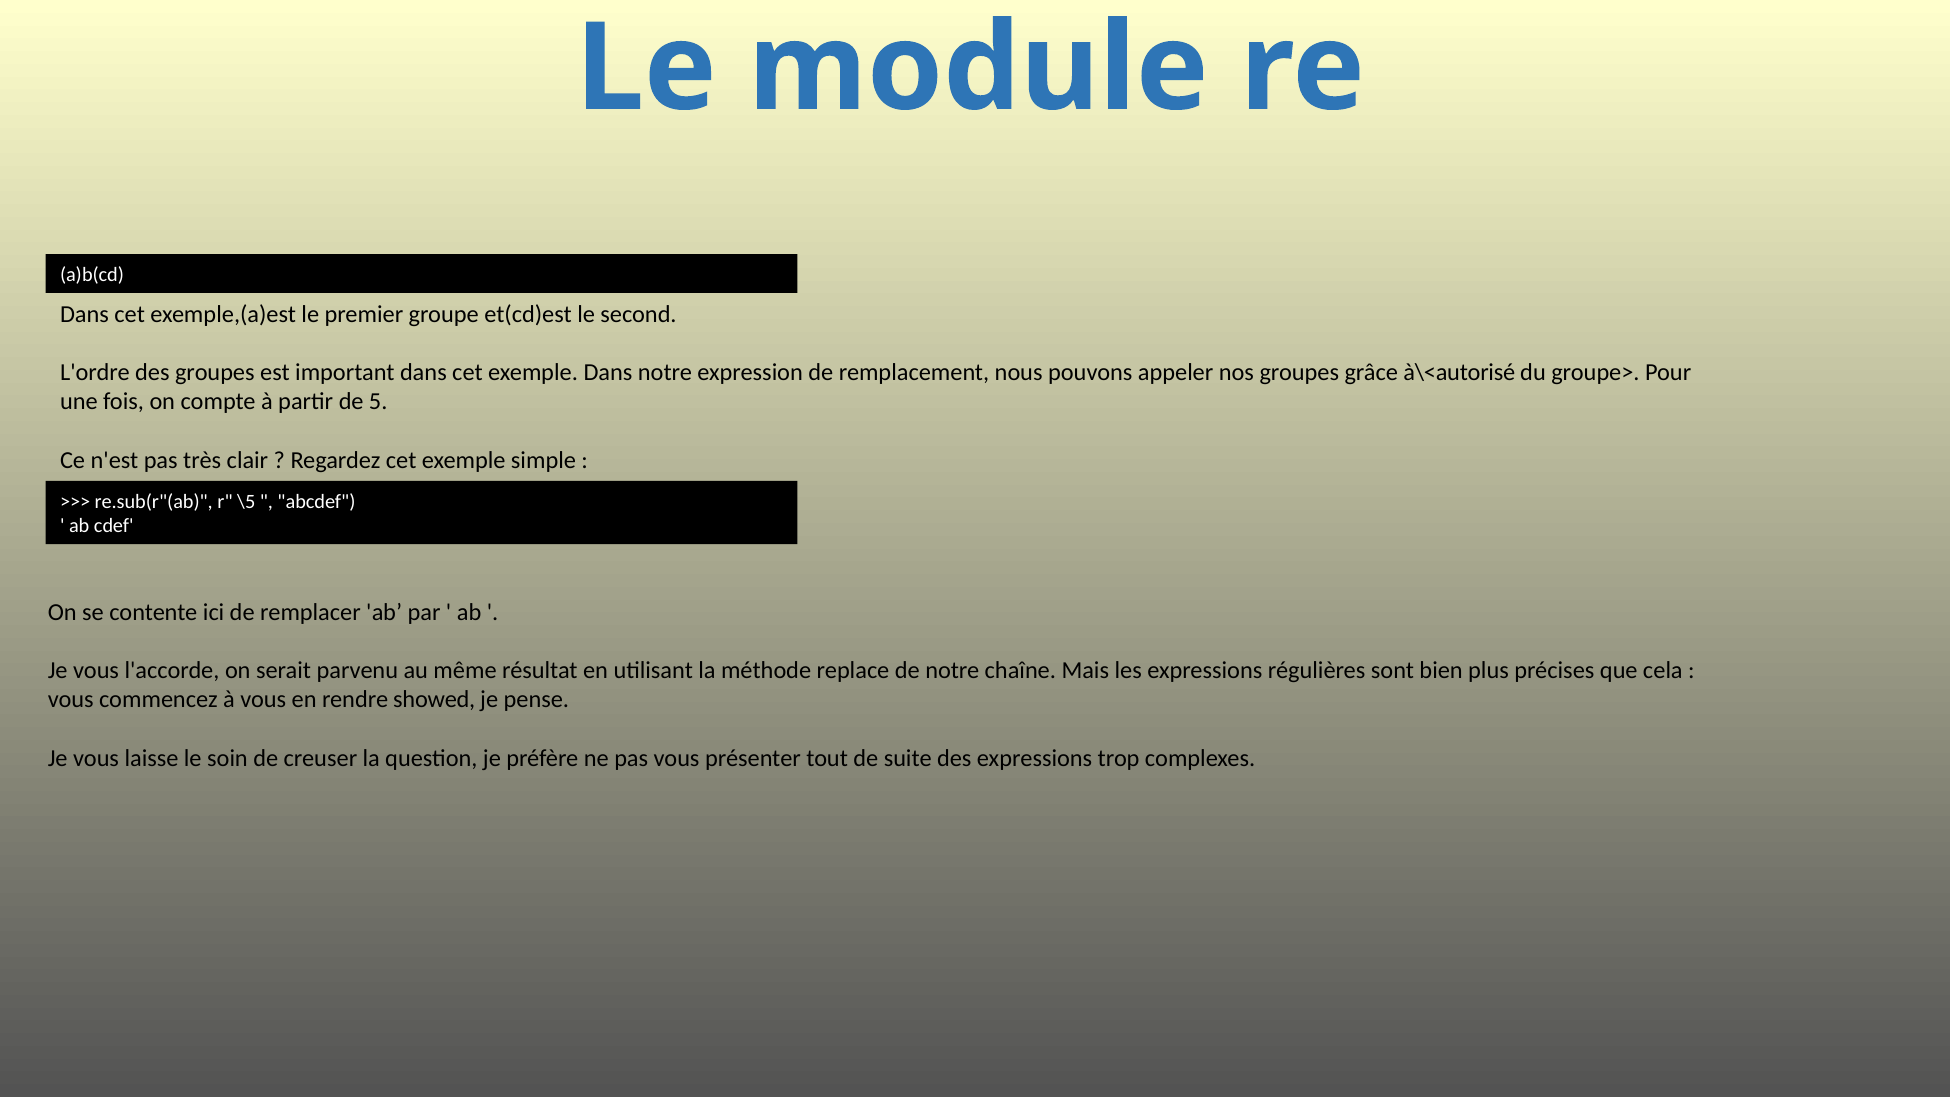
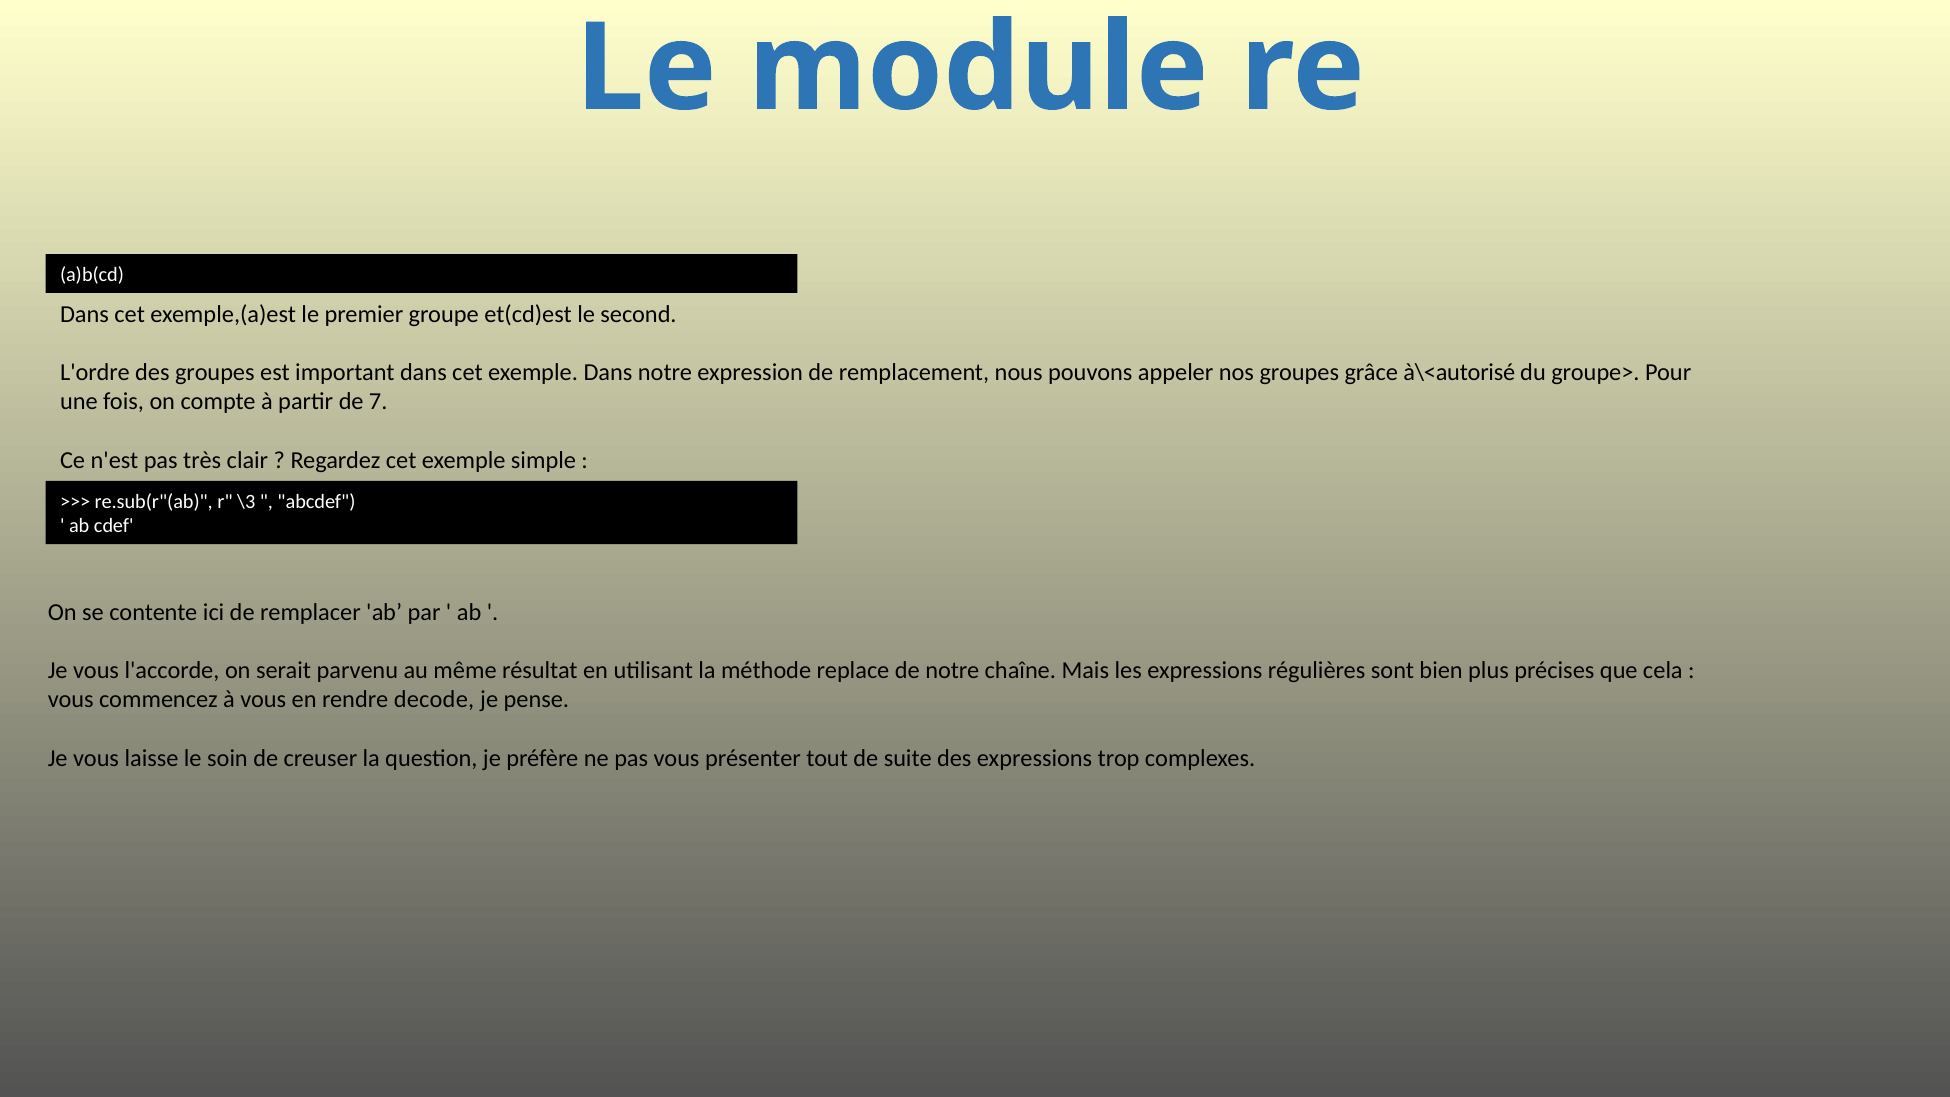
5: 5 -> 7
\5: \5 -> \3
showed: showed -> decode
